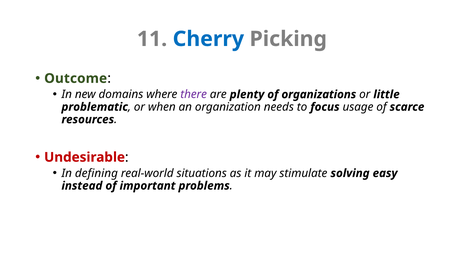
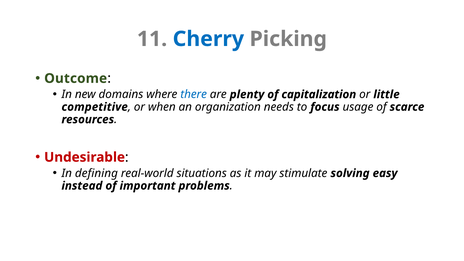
there colour: purple -> blue
organizations: organizations -> capitalization
problematic: problematic -> competitive
